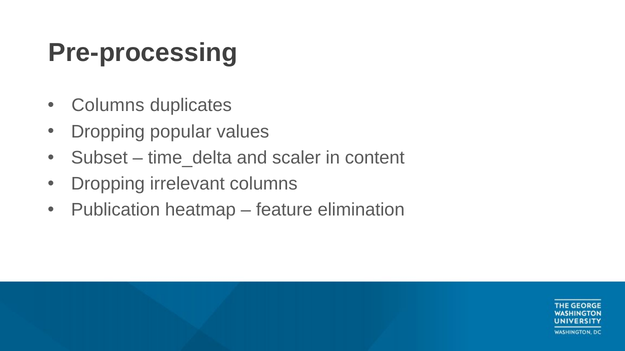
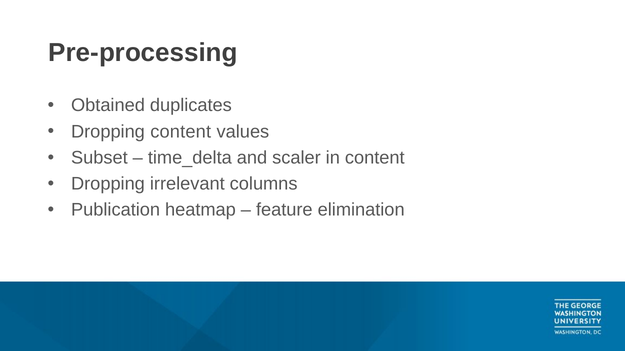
Columns at (108, 106): Columns -> Obtained
Dropping popular: popular -> content
